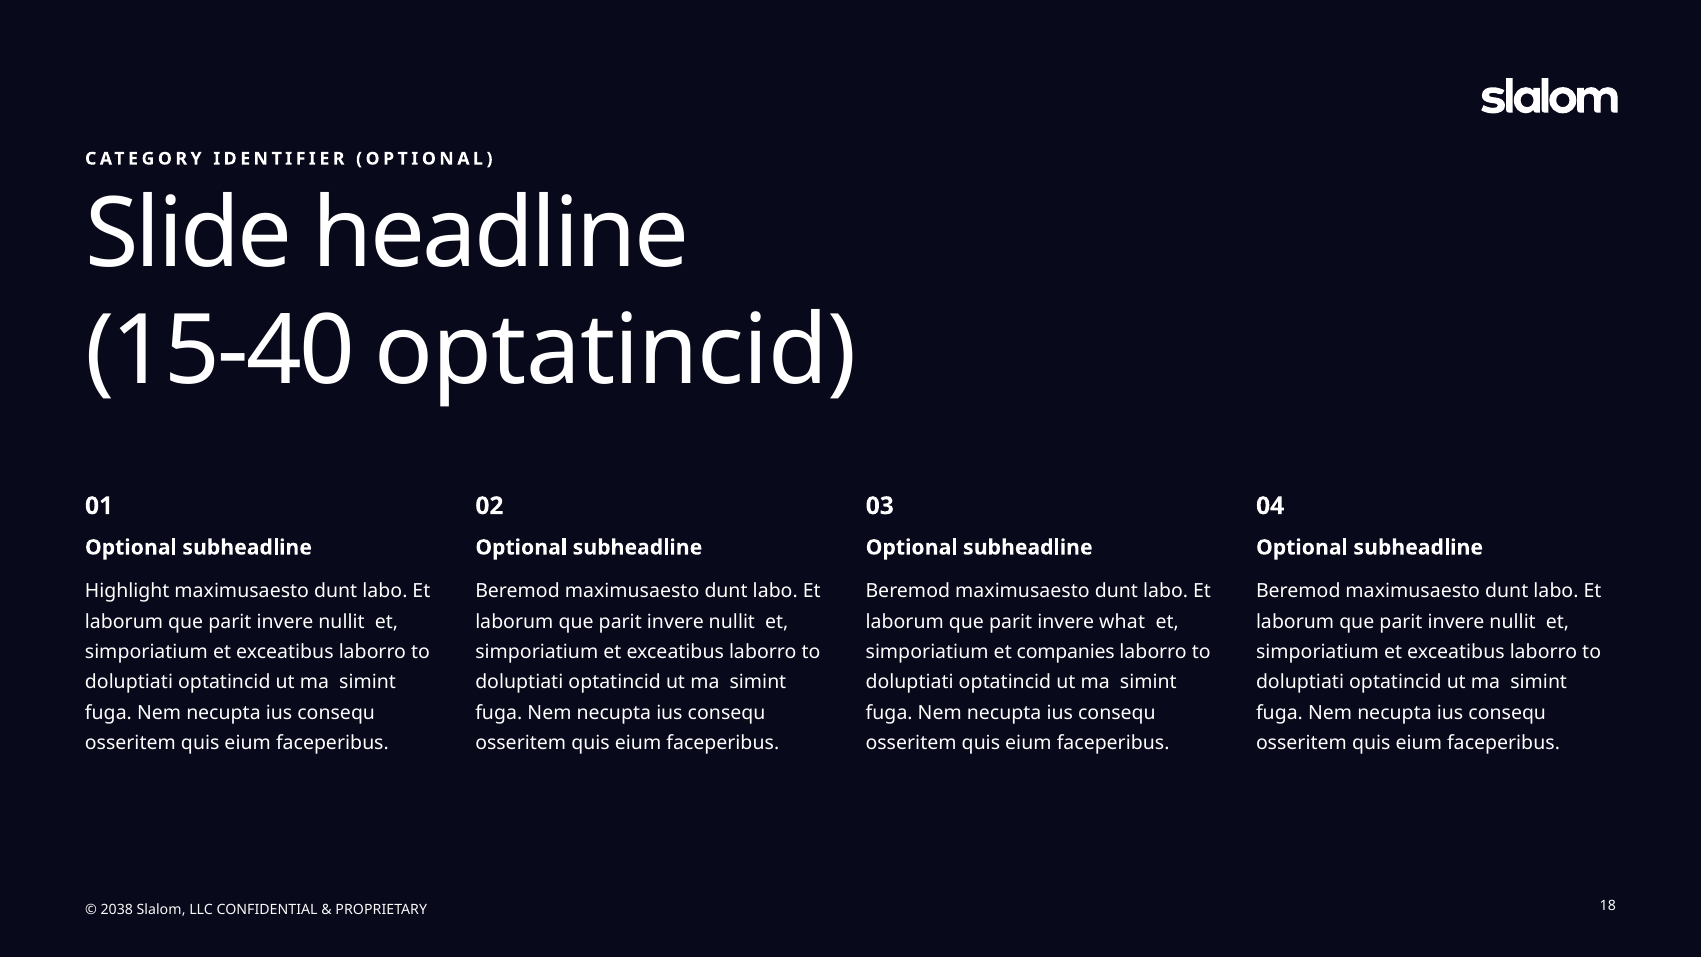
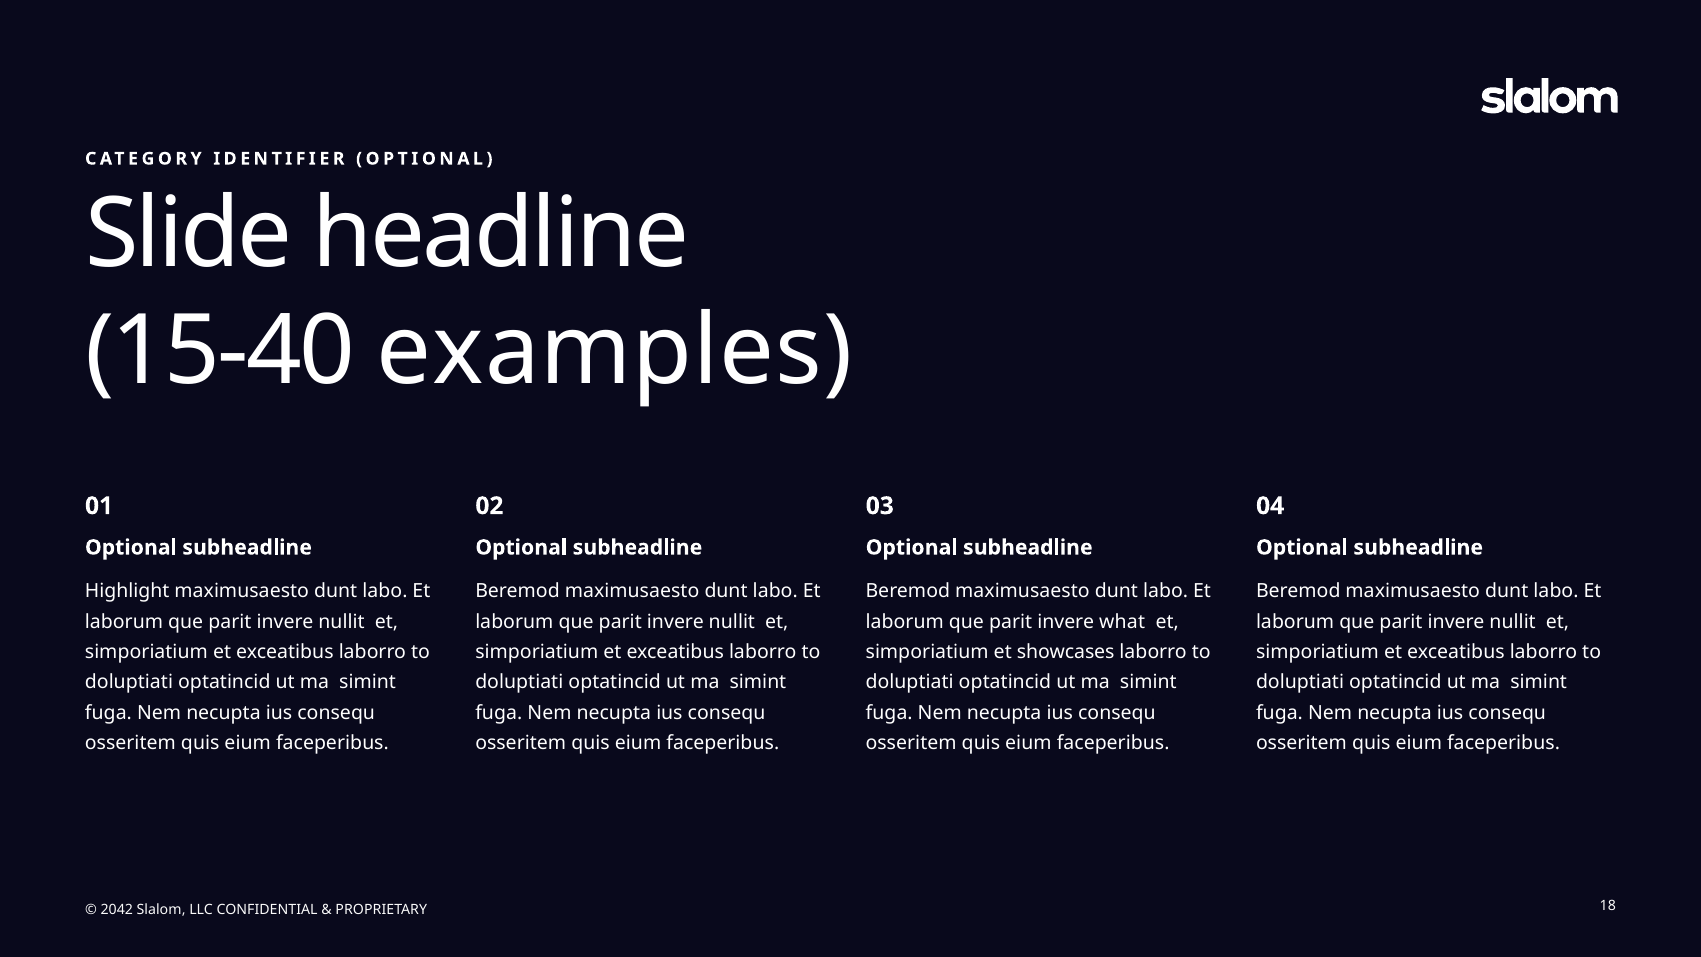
15-40 optatincid: optatincid -> examples
companies: companies -> showcases
2038: 2038 -> 2042
